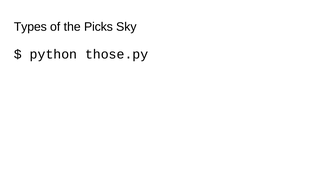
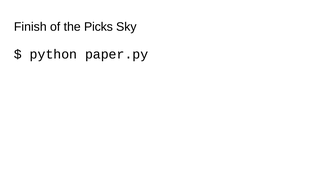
Types: Types -> Finish
those.py: those.py -> paper.py
